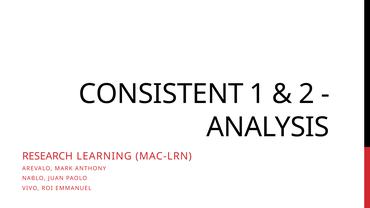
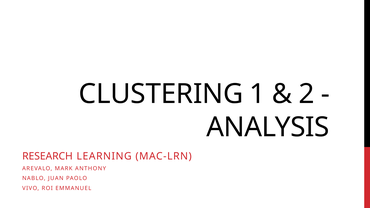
CONSISTENT: CONSISTENT -> CLUSTERING
